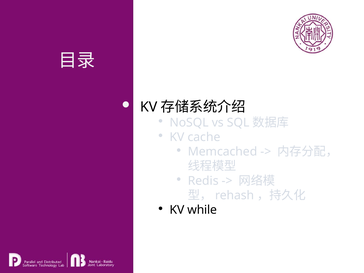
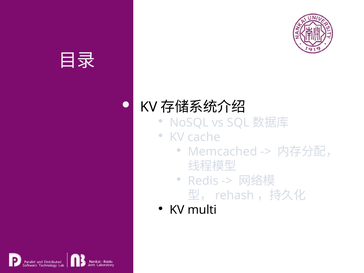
while: while -> multi
